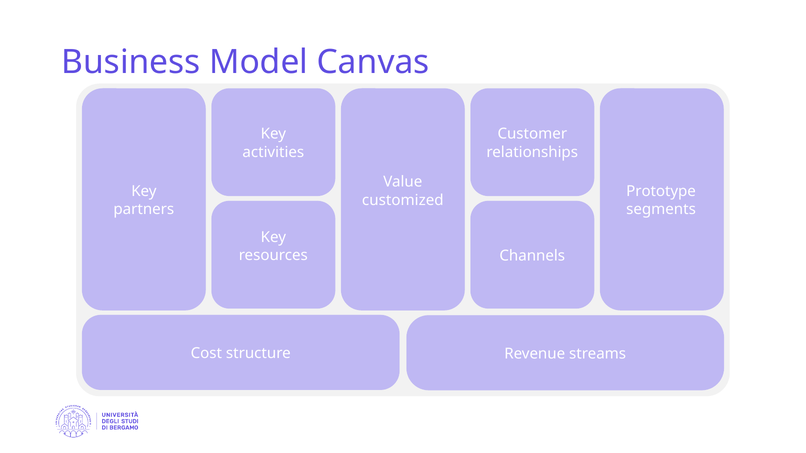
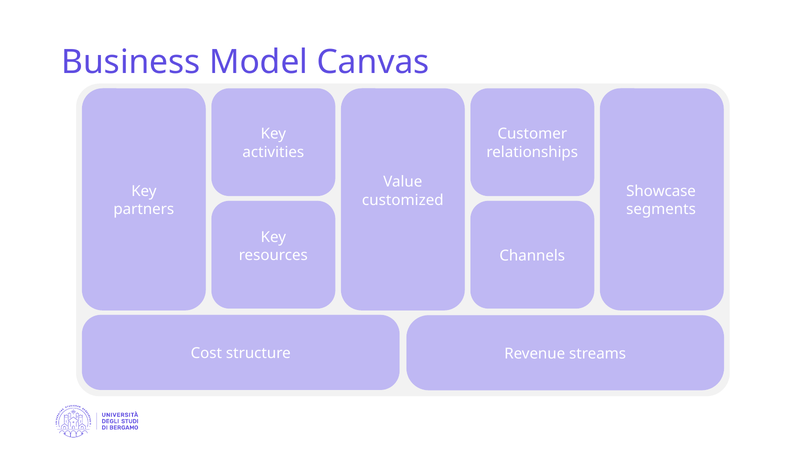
Prototype: Prototype -> Showcase
